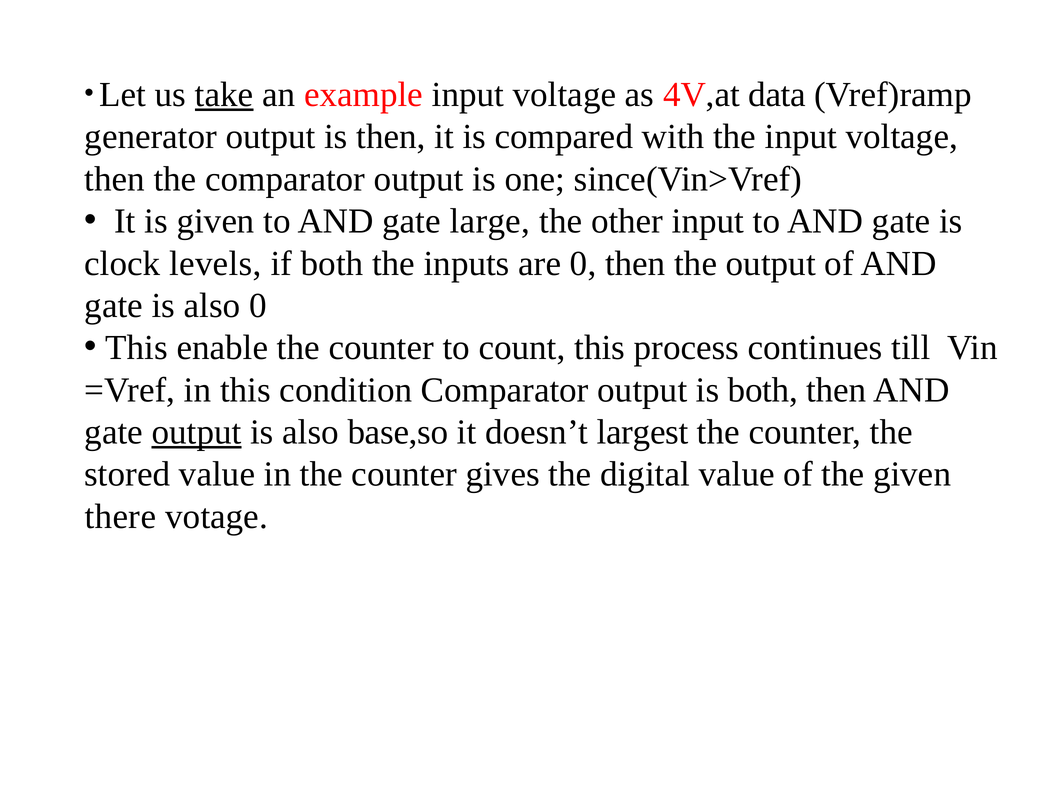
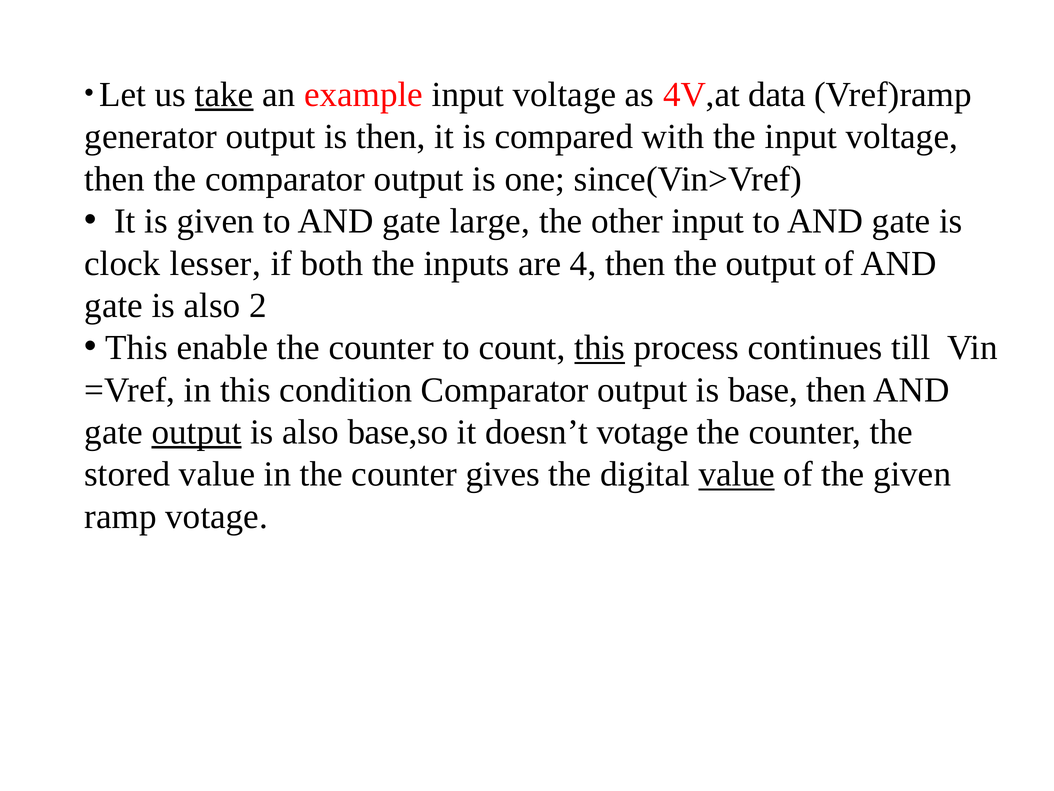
levels: levels -> lesser
are 0: 0 -> 4
also 0: 0 -> 2
this at (600, 348) underline: none -> present
is both: both -> base
doesn’t largest: largest -> votage
value at (737, 474) underline: none -> present
there: there -> ramp
